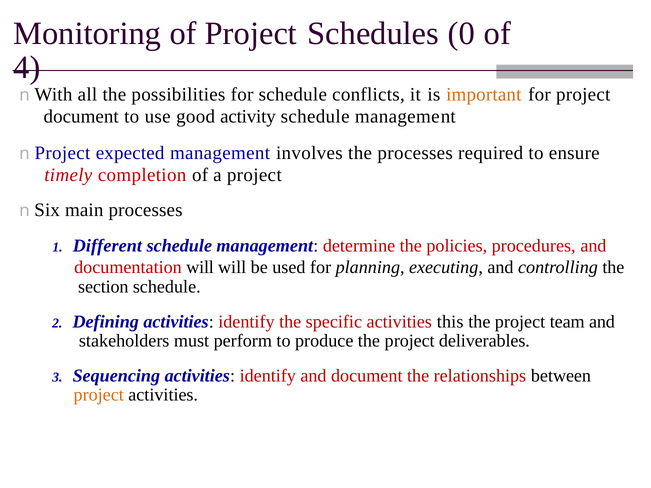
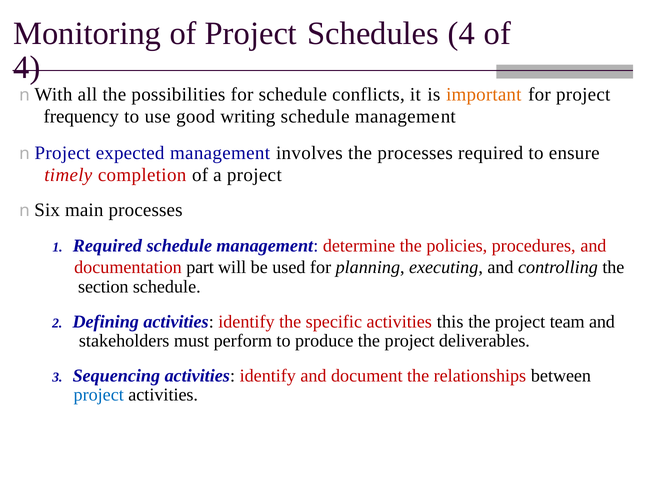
Schedules 0: 0 -> 4
document at (81, 117): document -> frequency
activity: activity -> writing
1 Different: Different -> Required
documentation will: will -> part
project at (99, 395) colour: orange -> blue
